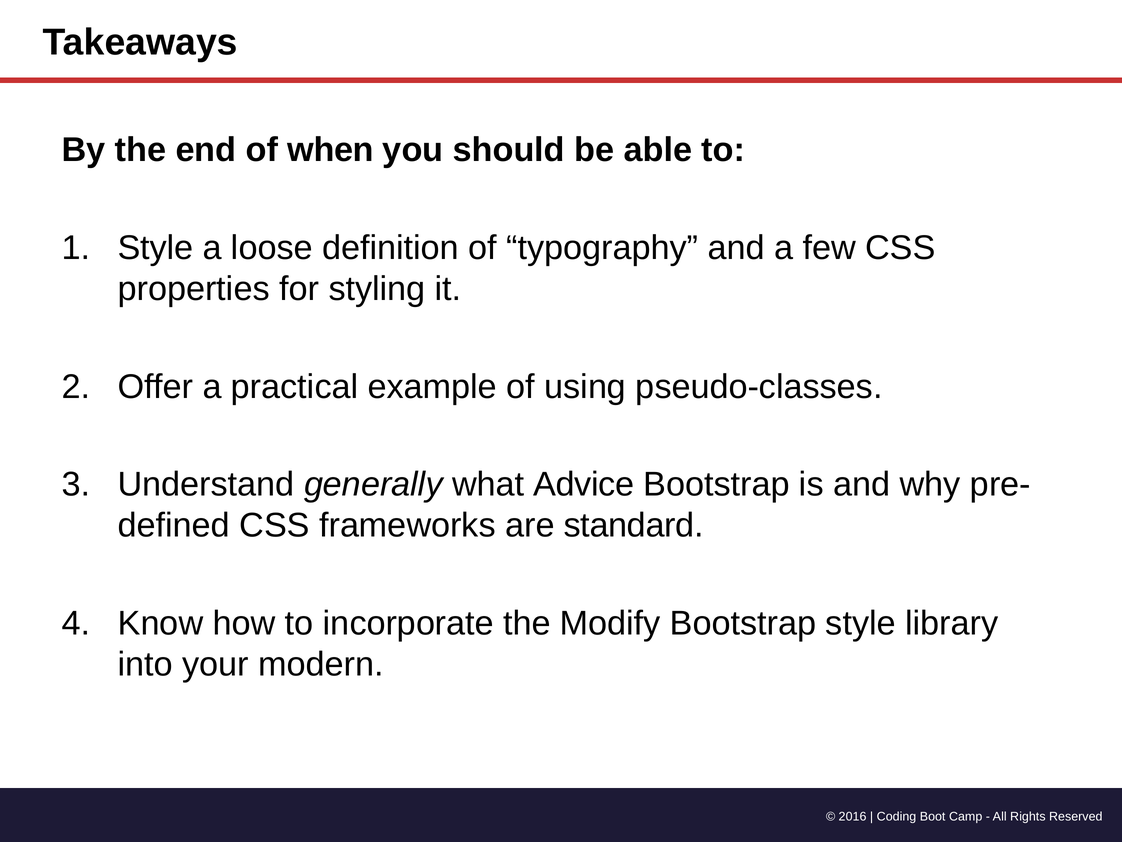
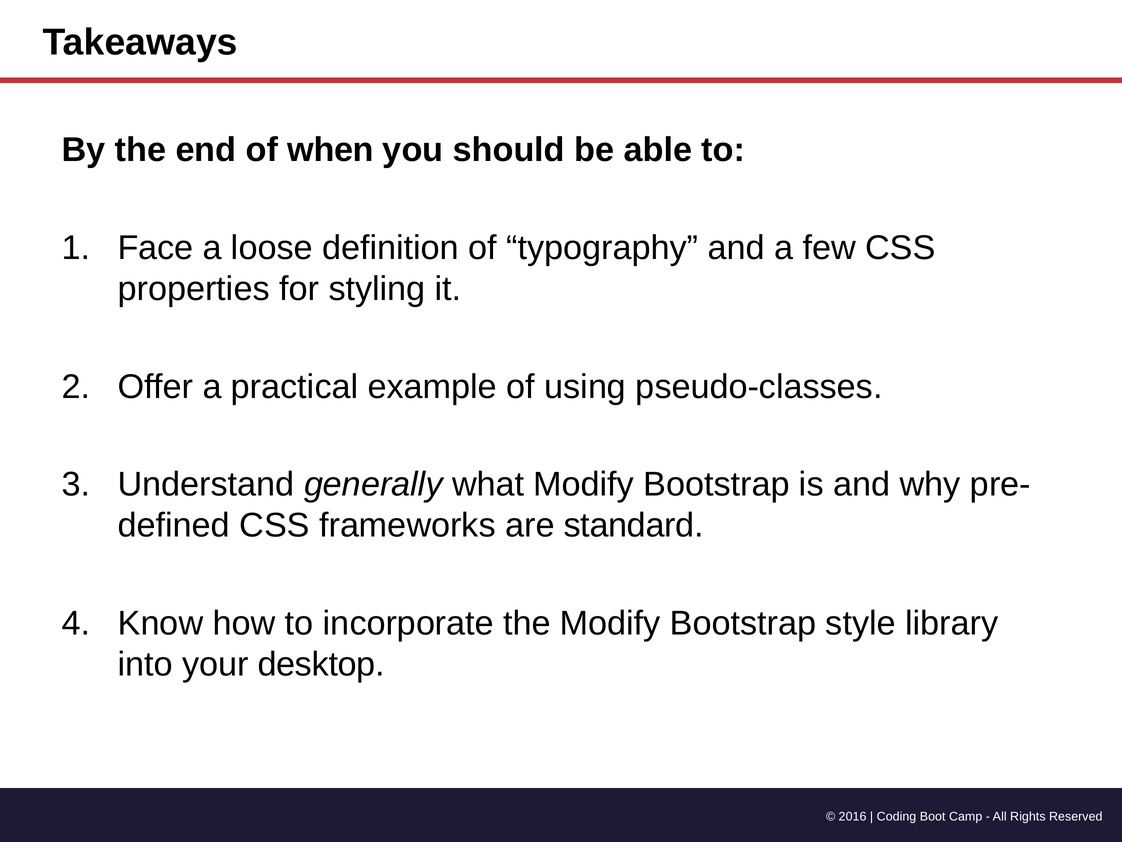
Style at (156, 248): Style -> Face
what Advice: Advice -> Modify
modern: modern -> desktop
